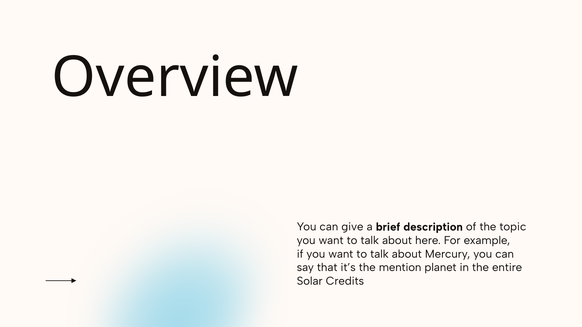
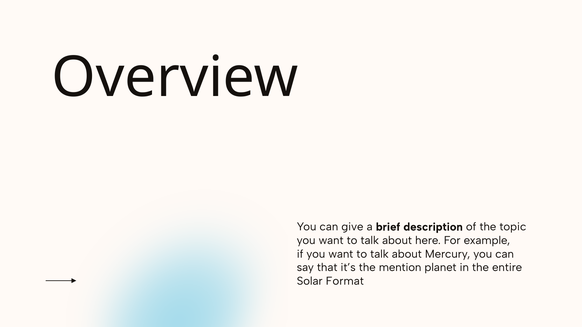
Credits: Credits -> Format
